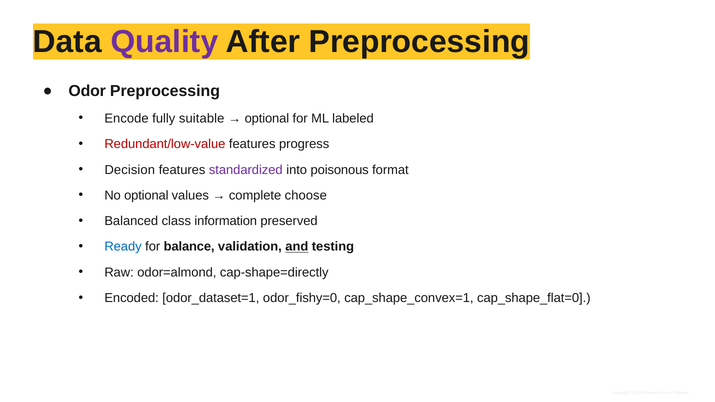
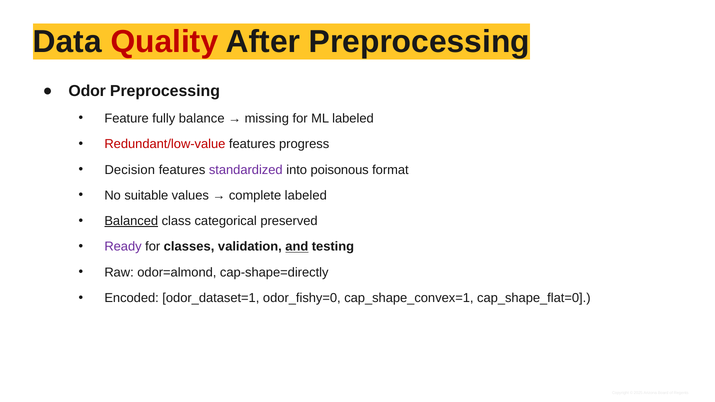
Quality colour: purple -> red
Encode: Encode -> Feature
suitable: suitable -> balance
optional at (267, 118): optional -> missing
No optional: optional -> suitable
complete choose: choose -> labeled
Balanced underline: none -> present
information: information -> categorical
Ready colour: blue -> purple
balance: balance -> classes
